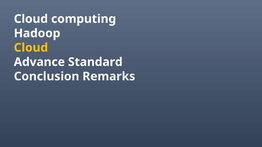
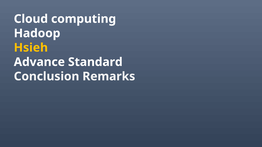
Cloud at (31, 48): Cloud -> Hsieh
